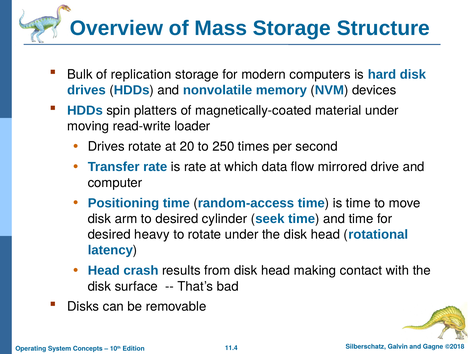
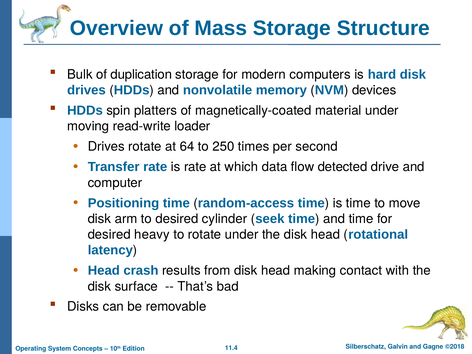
replication: replication -> duplication
20: 20 -> 64
mirrored: mirrored -> detected
